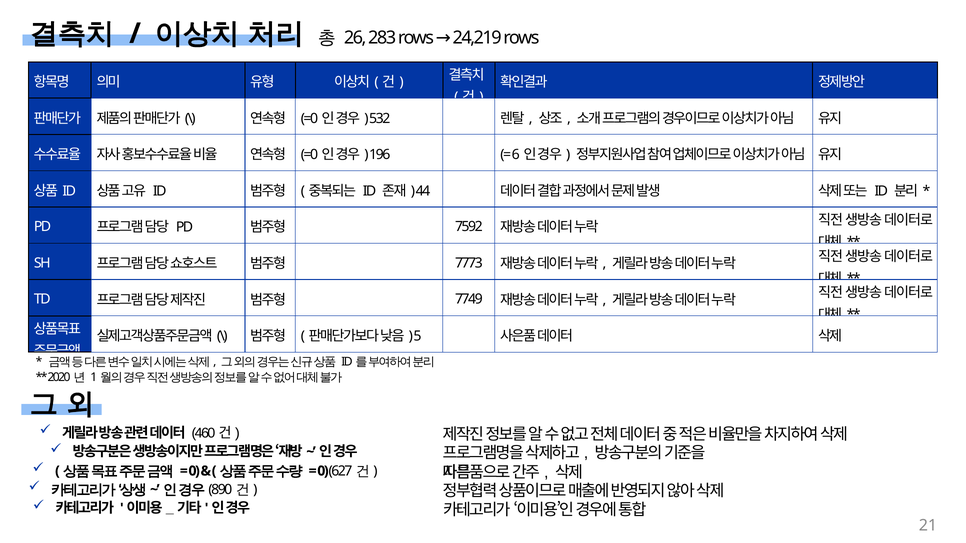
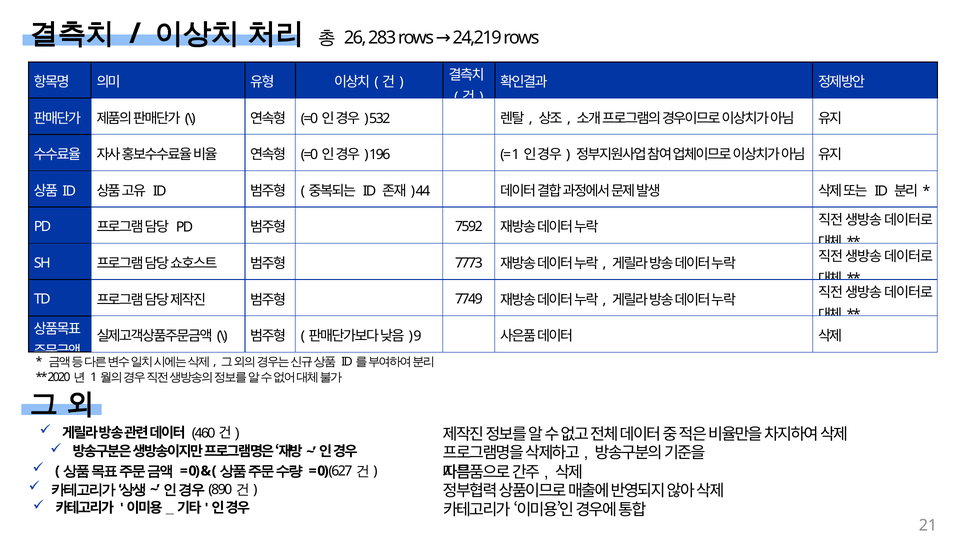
6: 6 -> 1
5: 5 -> 9
